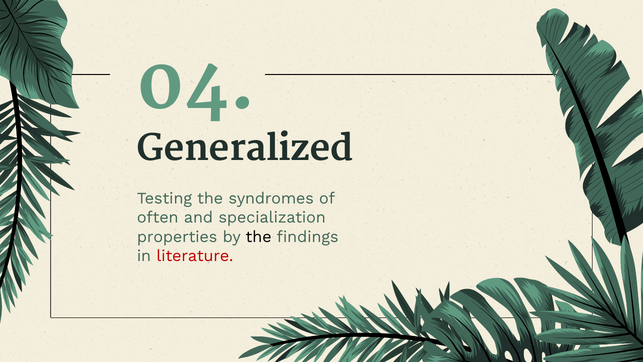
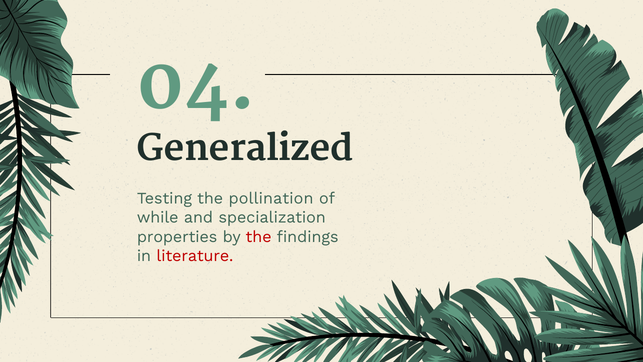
syndromes: syndromes -> pollination
often: often -> while
the at (259, 237) colour: black -> red
